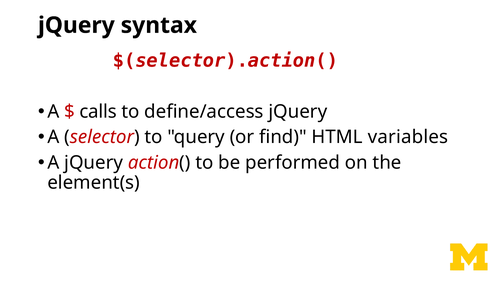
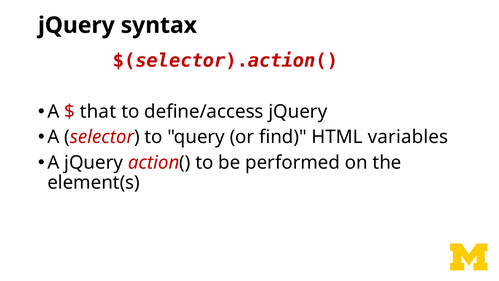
calls: calls -> that
